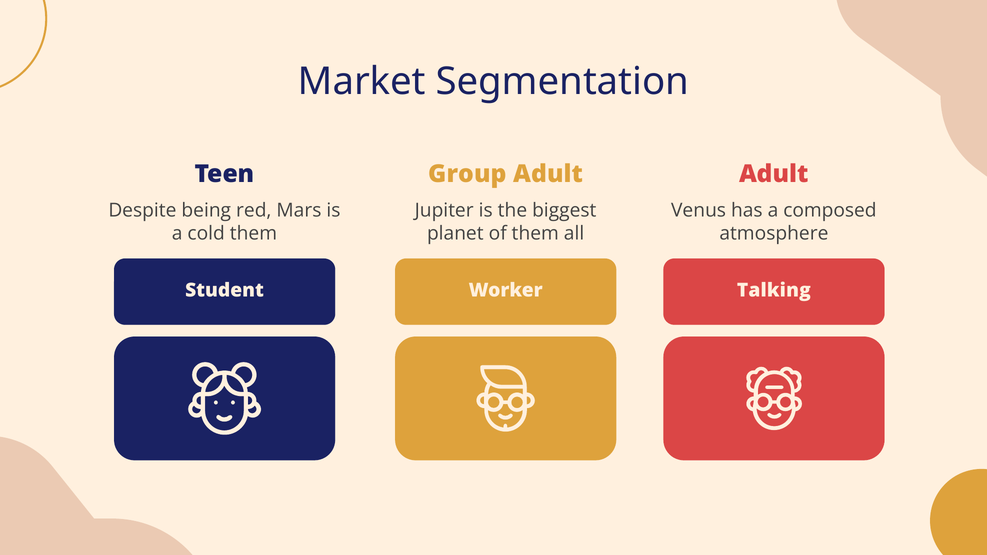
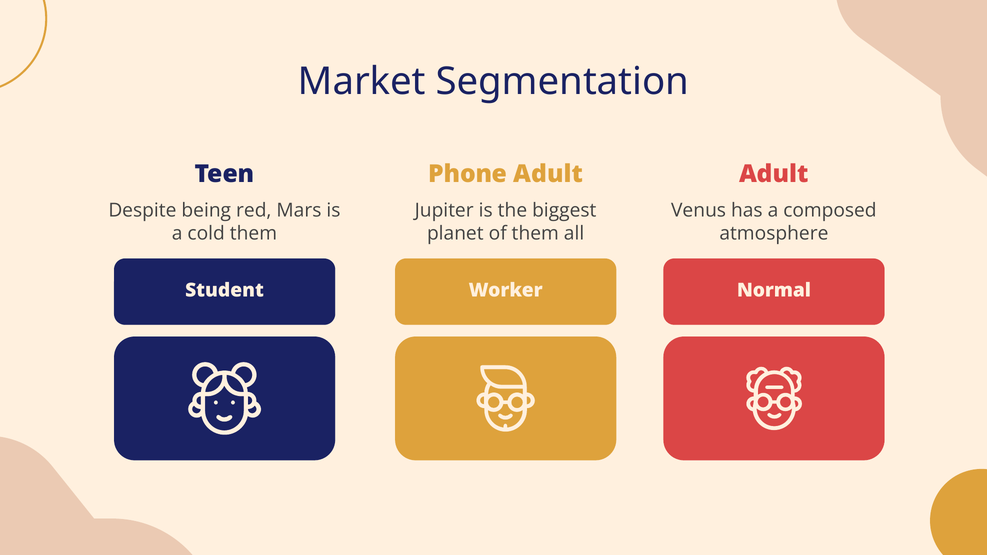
Group: Group -> Phone
Talking: Talking -> Normal
